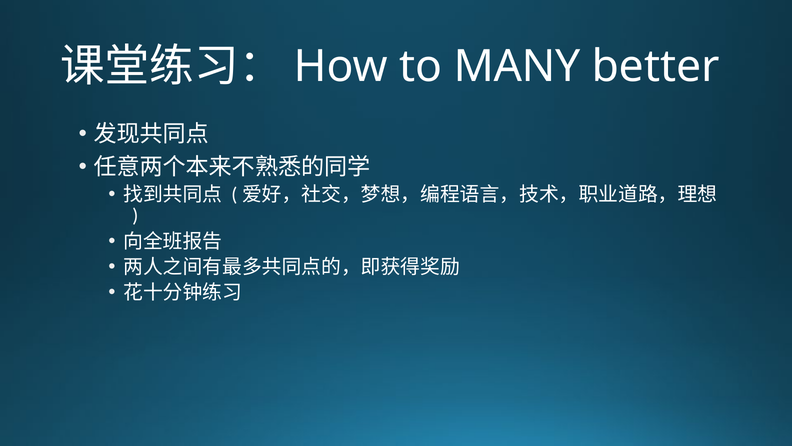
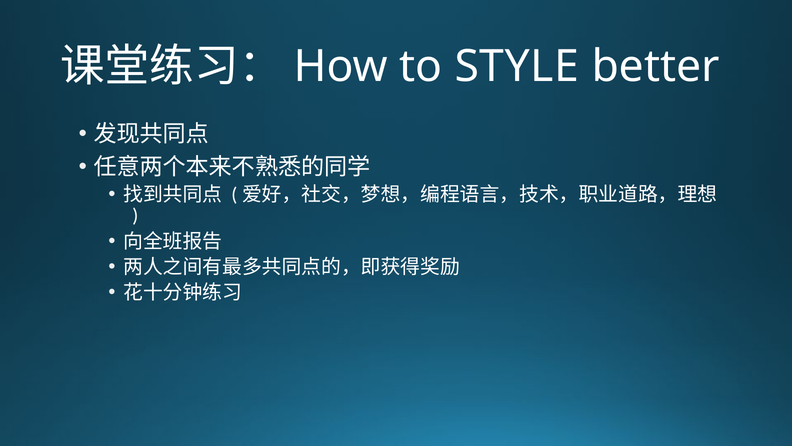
MANY: MANY -> STYLE
